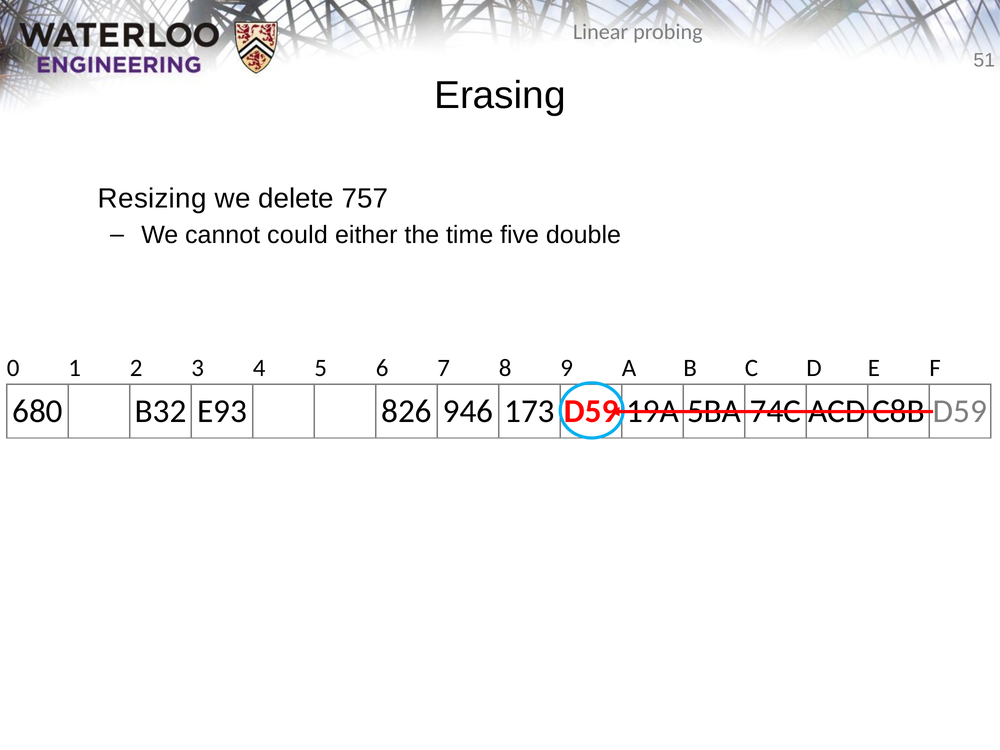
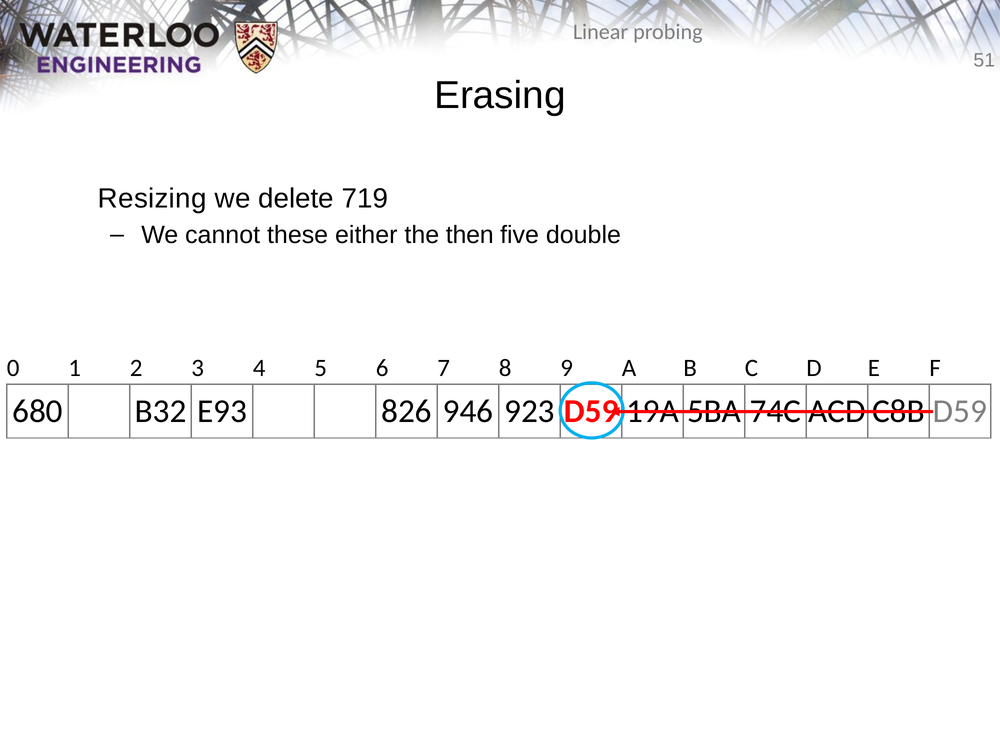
757: 757 -> 719
could: could -> these
time: time -> then
173: 173 -> 923
